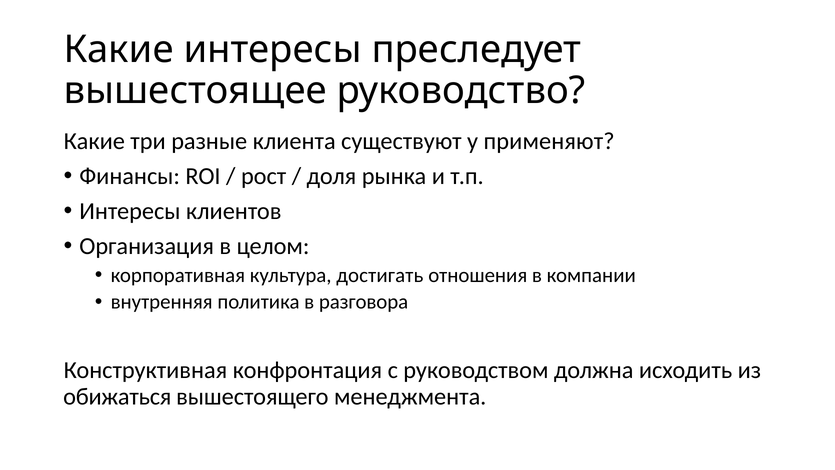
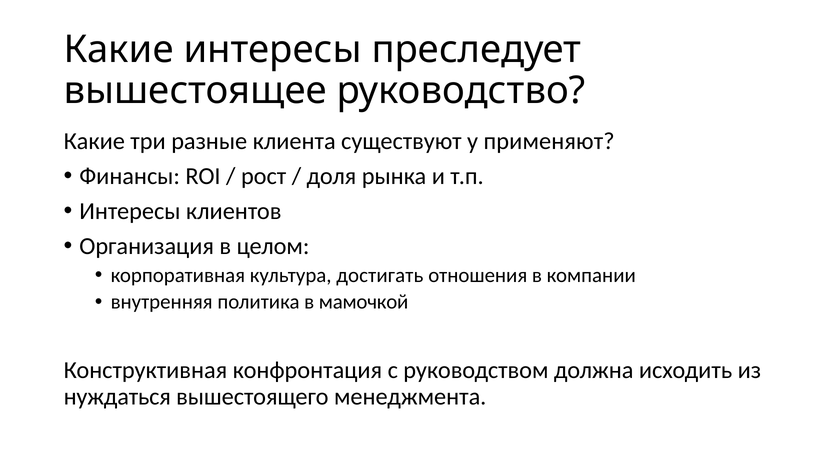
разговора: разговора -> мамочкой
обижаться: обижаться -> нуждаться
